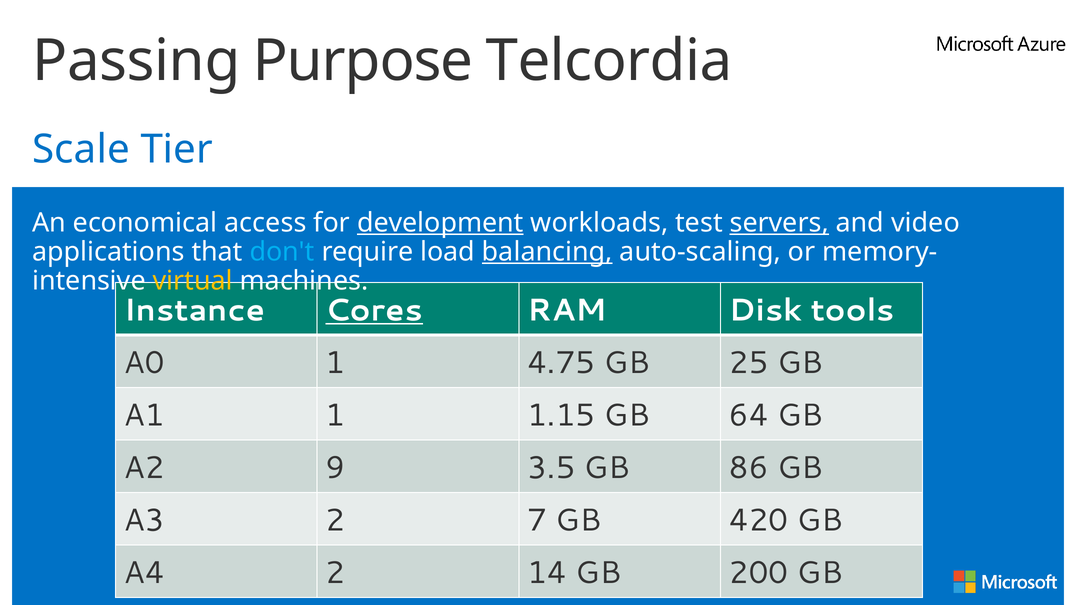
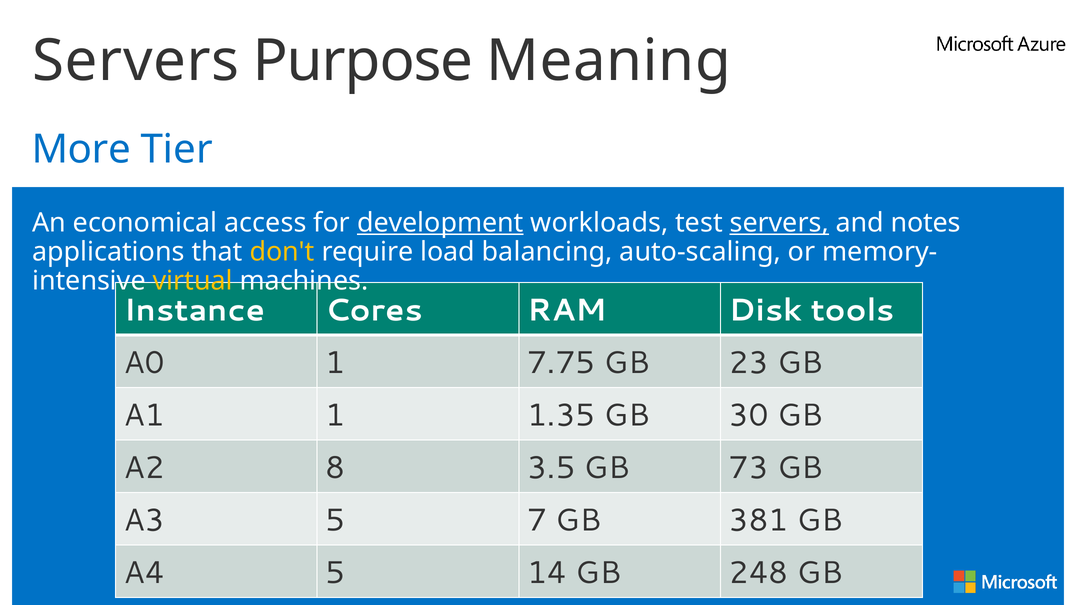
Passing at (136, 61): Passing -> Servers
Telcordia: Telcordia -> Meaning
Scale: Scale -> More
video: video -> notes
don't colour: light blue -> yellow
balancing underline: present -> none
Cores underline: present -> none
4.75: 4.75 -> 7.75
25: 25 -> 23
1.15: 1.15 -> 1.35
64: 64 -> 30
9: 9 -> 8
86: 86 -> 73
A3 2: 2 -> 5
420: 420 -> 381
A4 2: 2 -> 5
200: 200 -> 248
